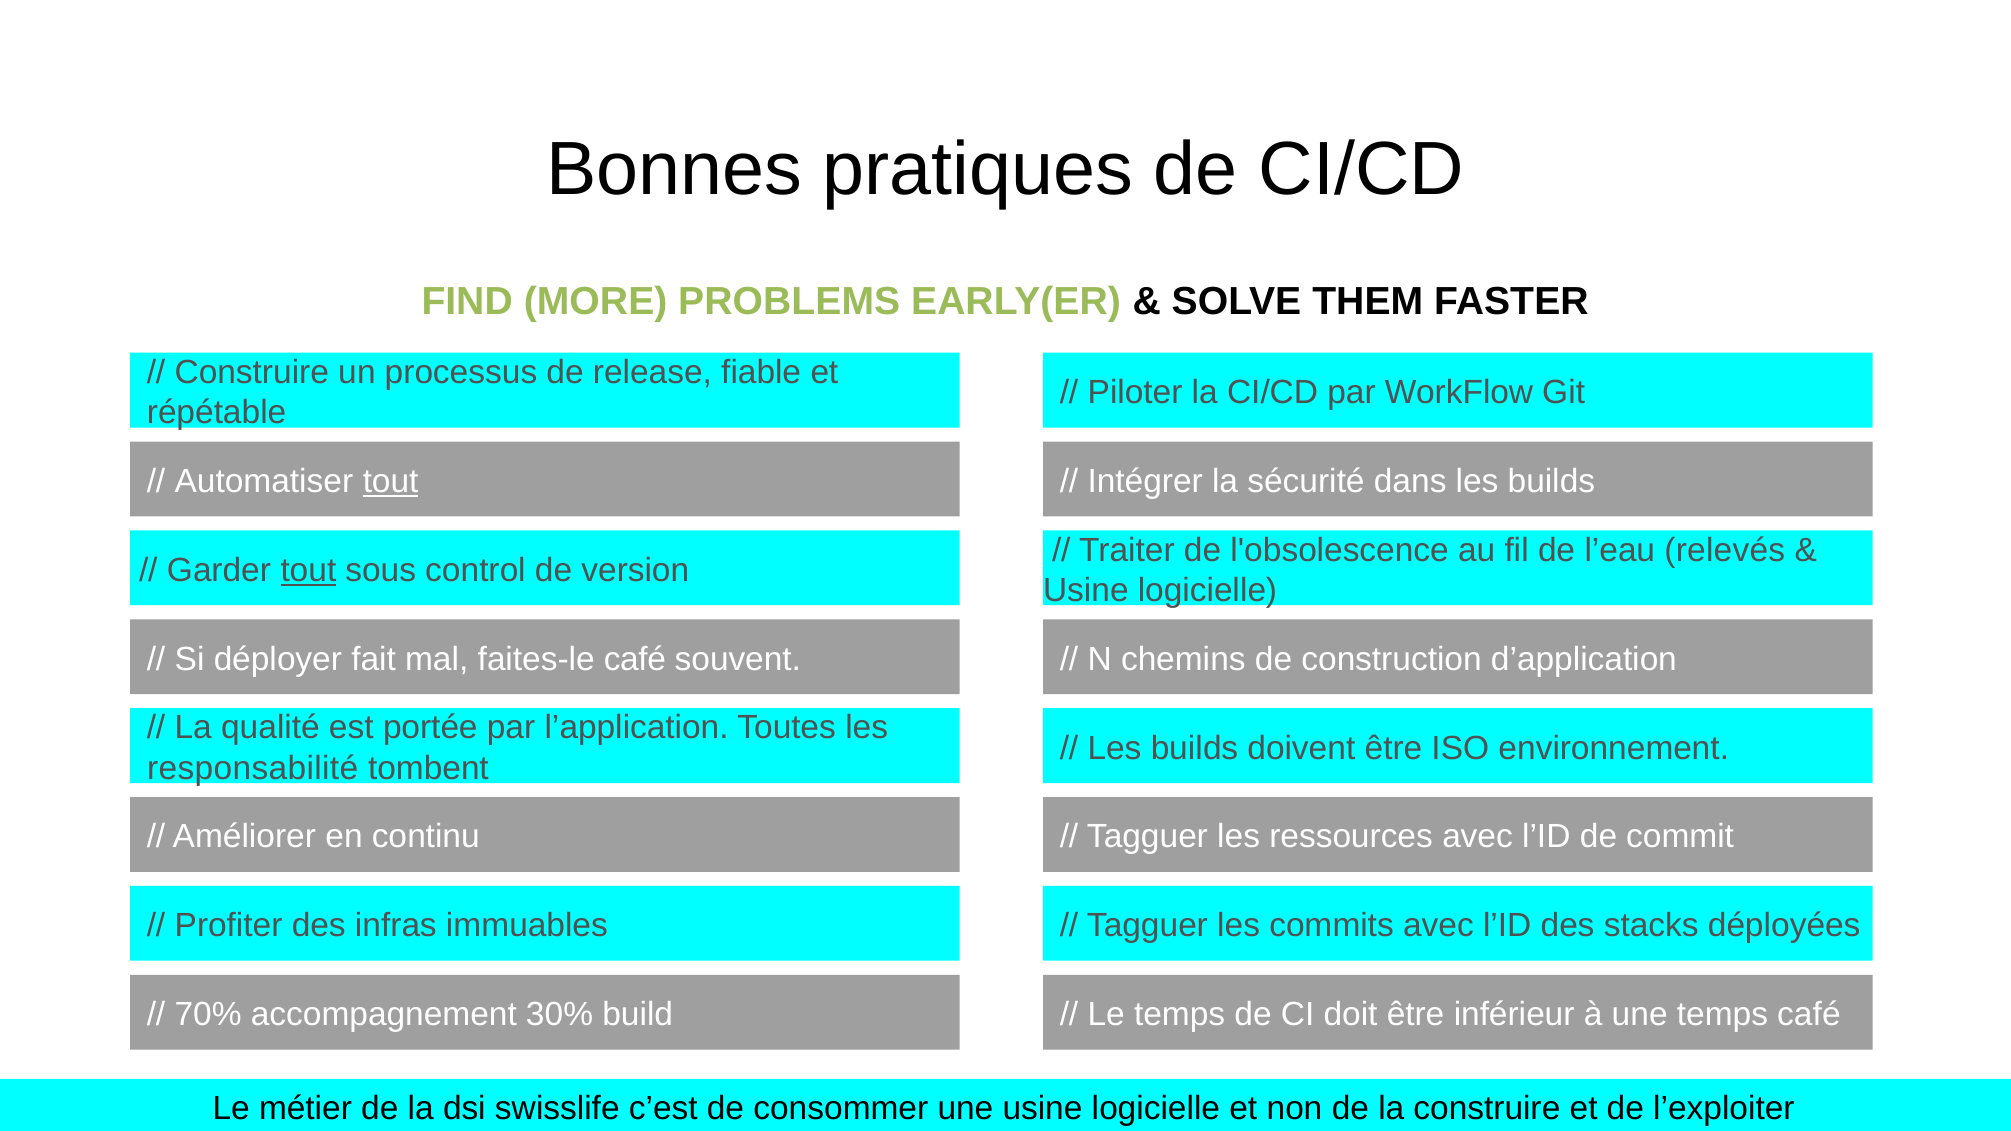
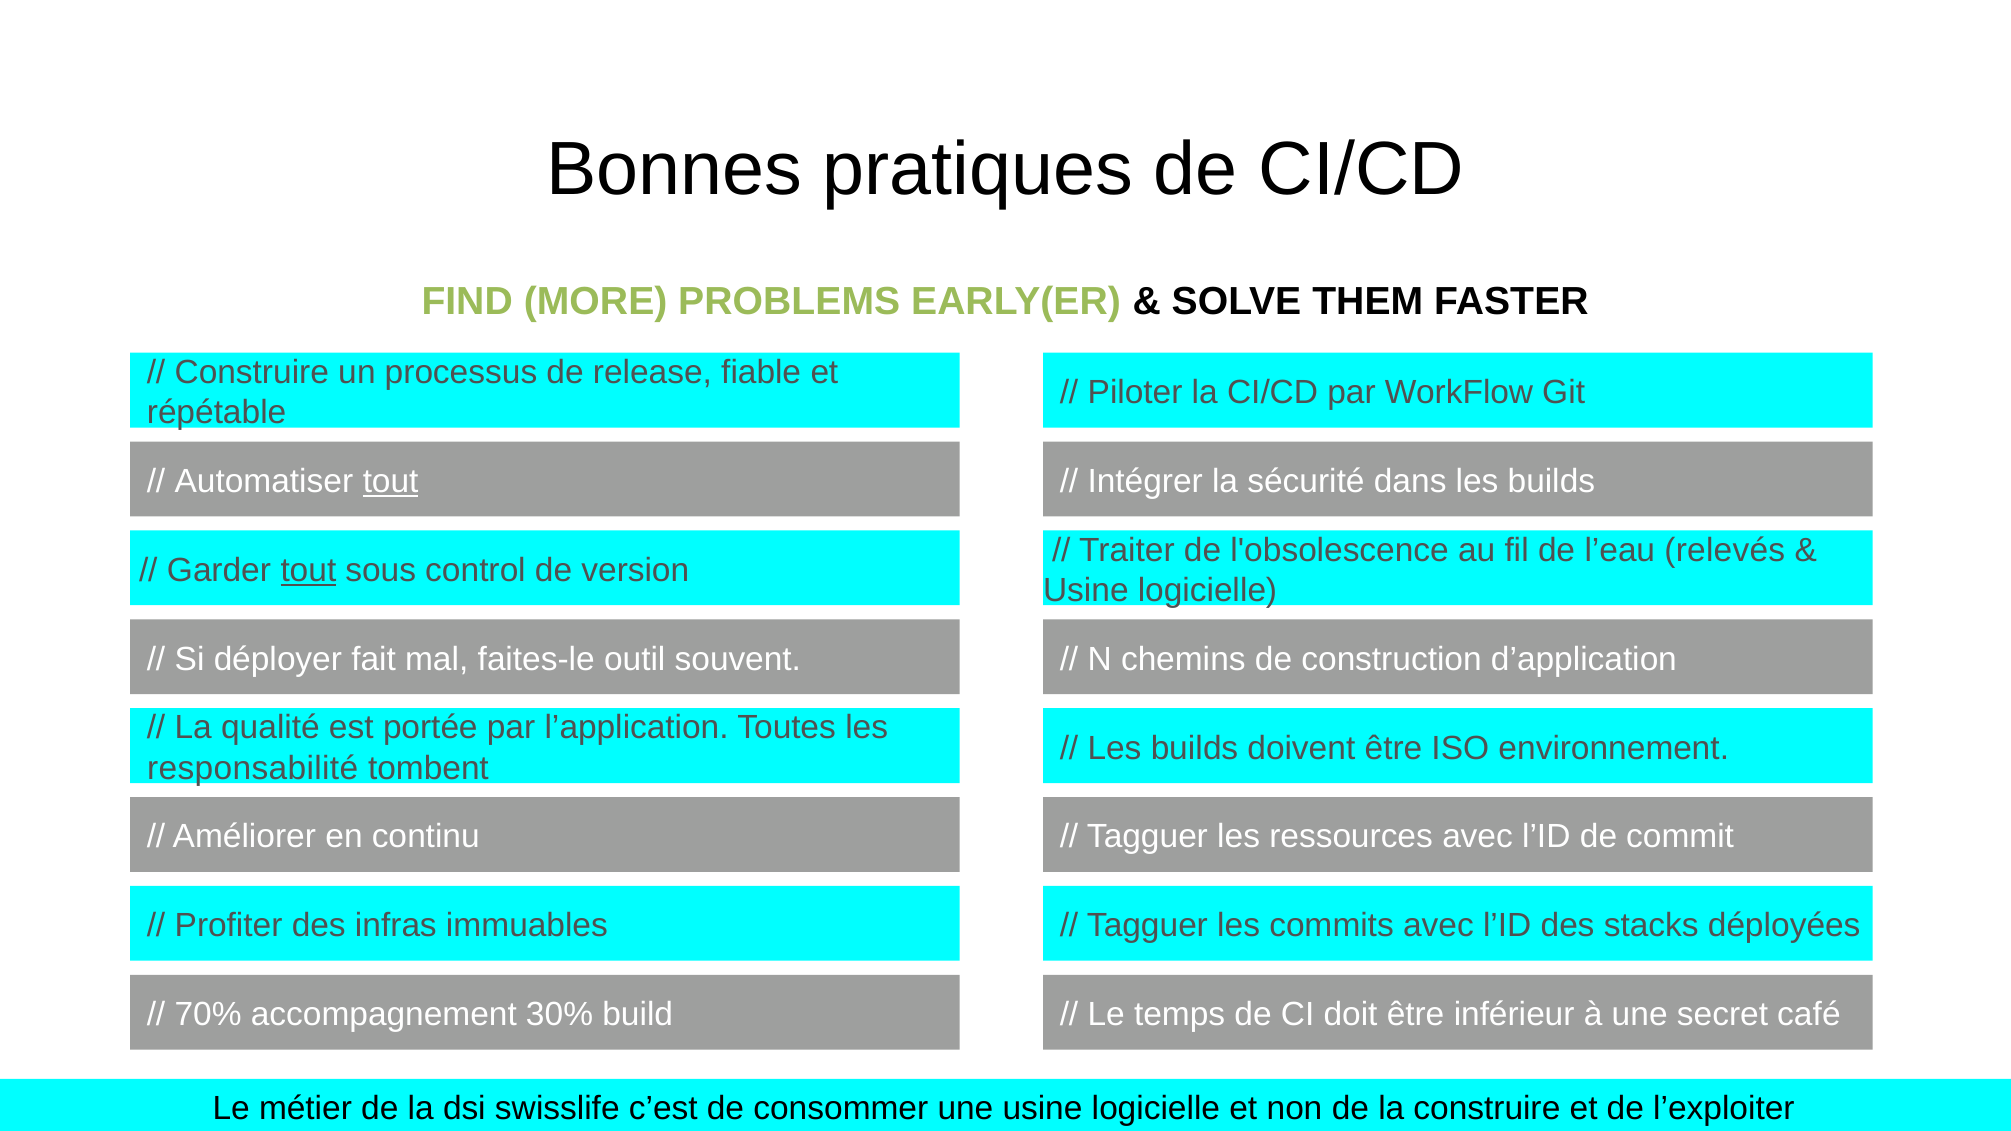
faites-le café: café -> outil
une temps: temps -> secret
